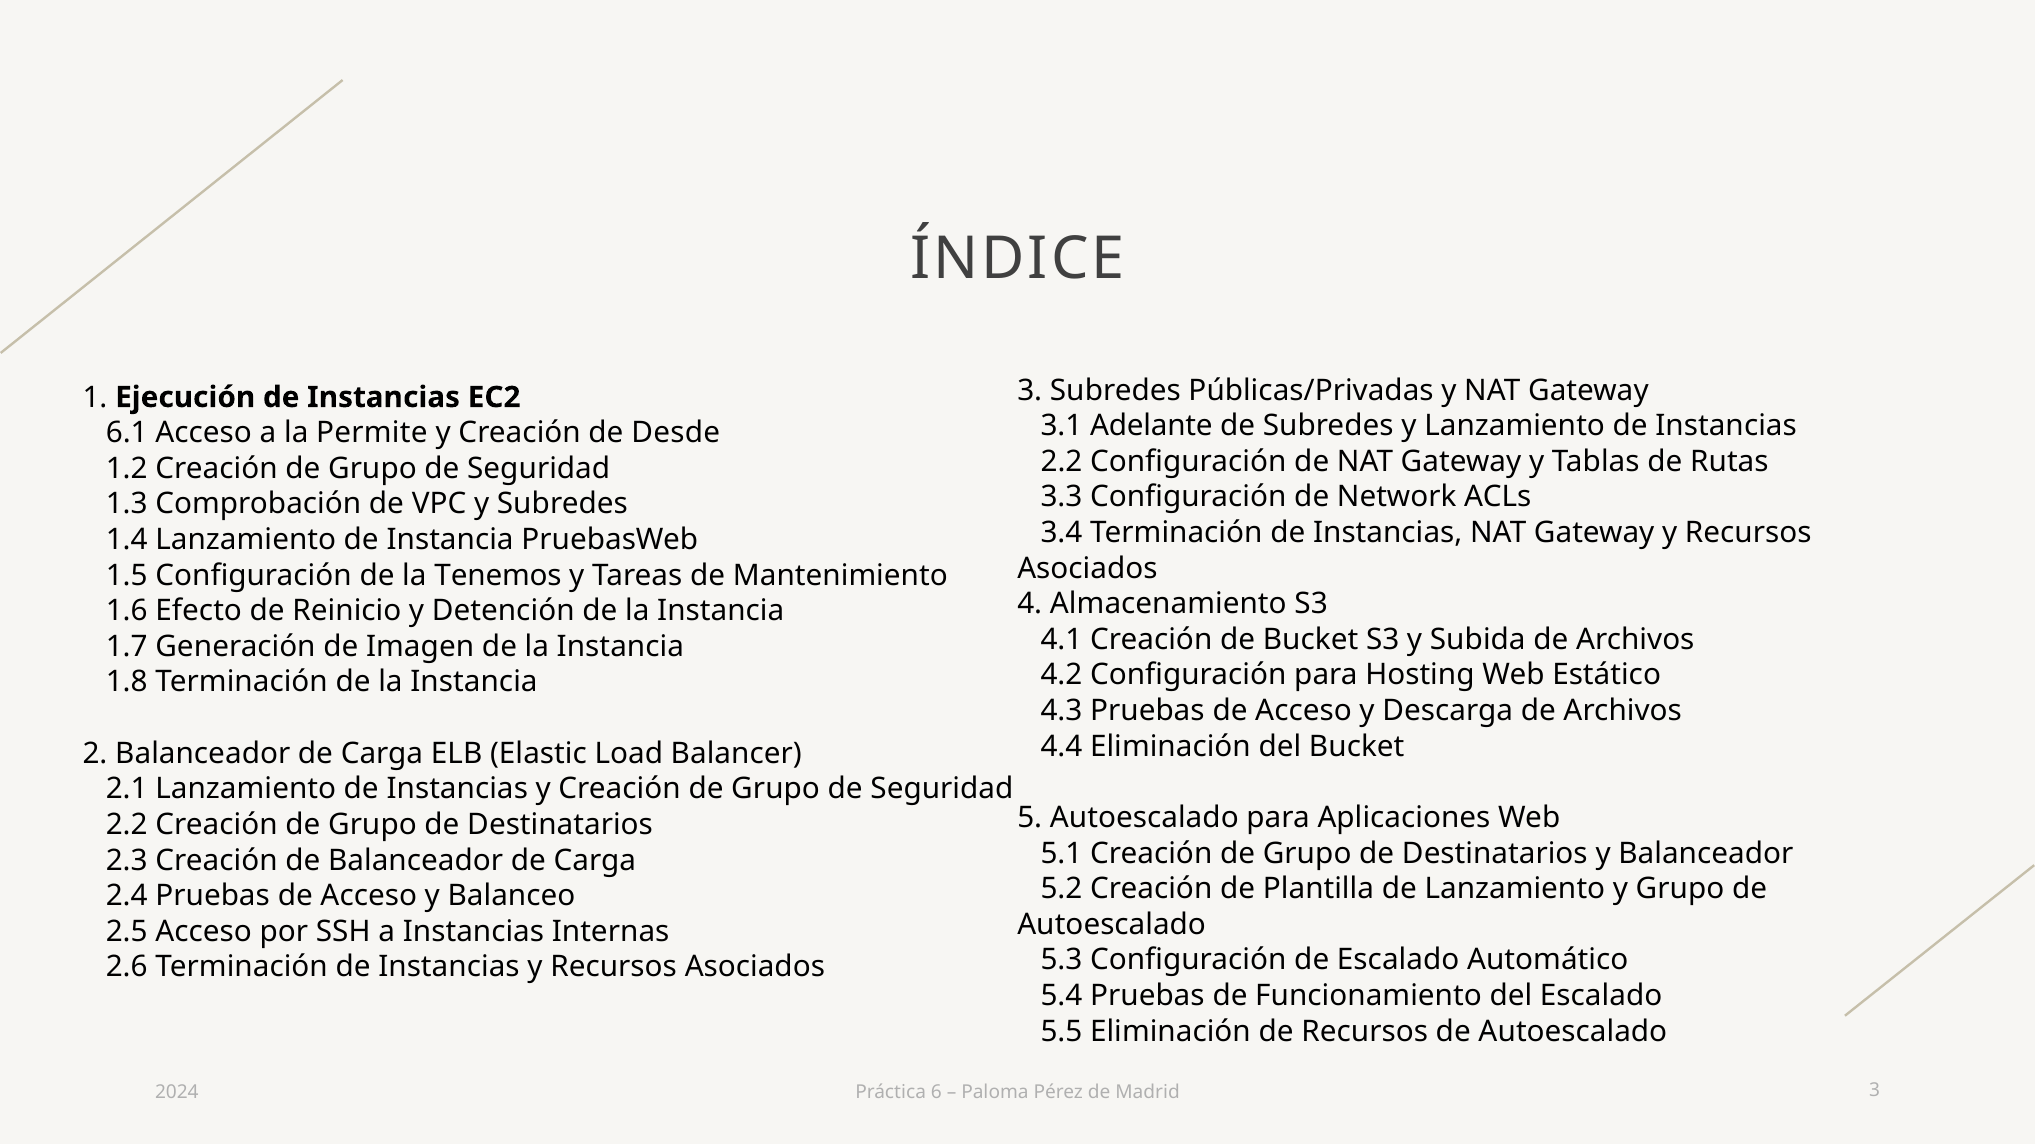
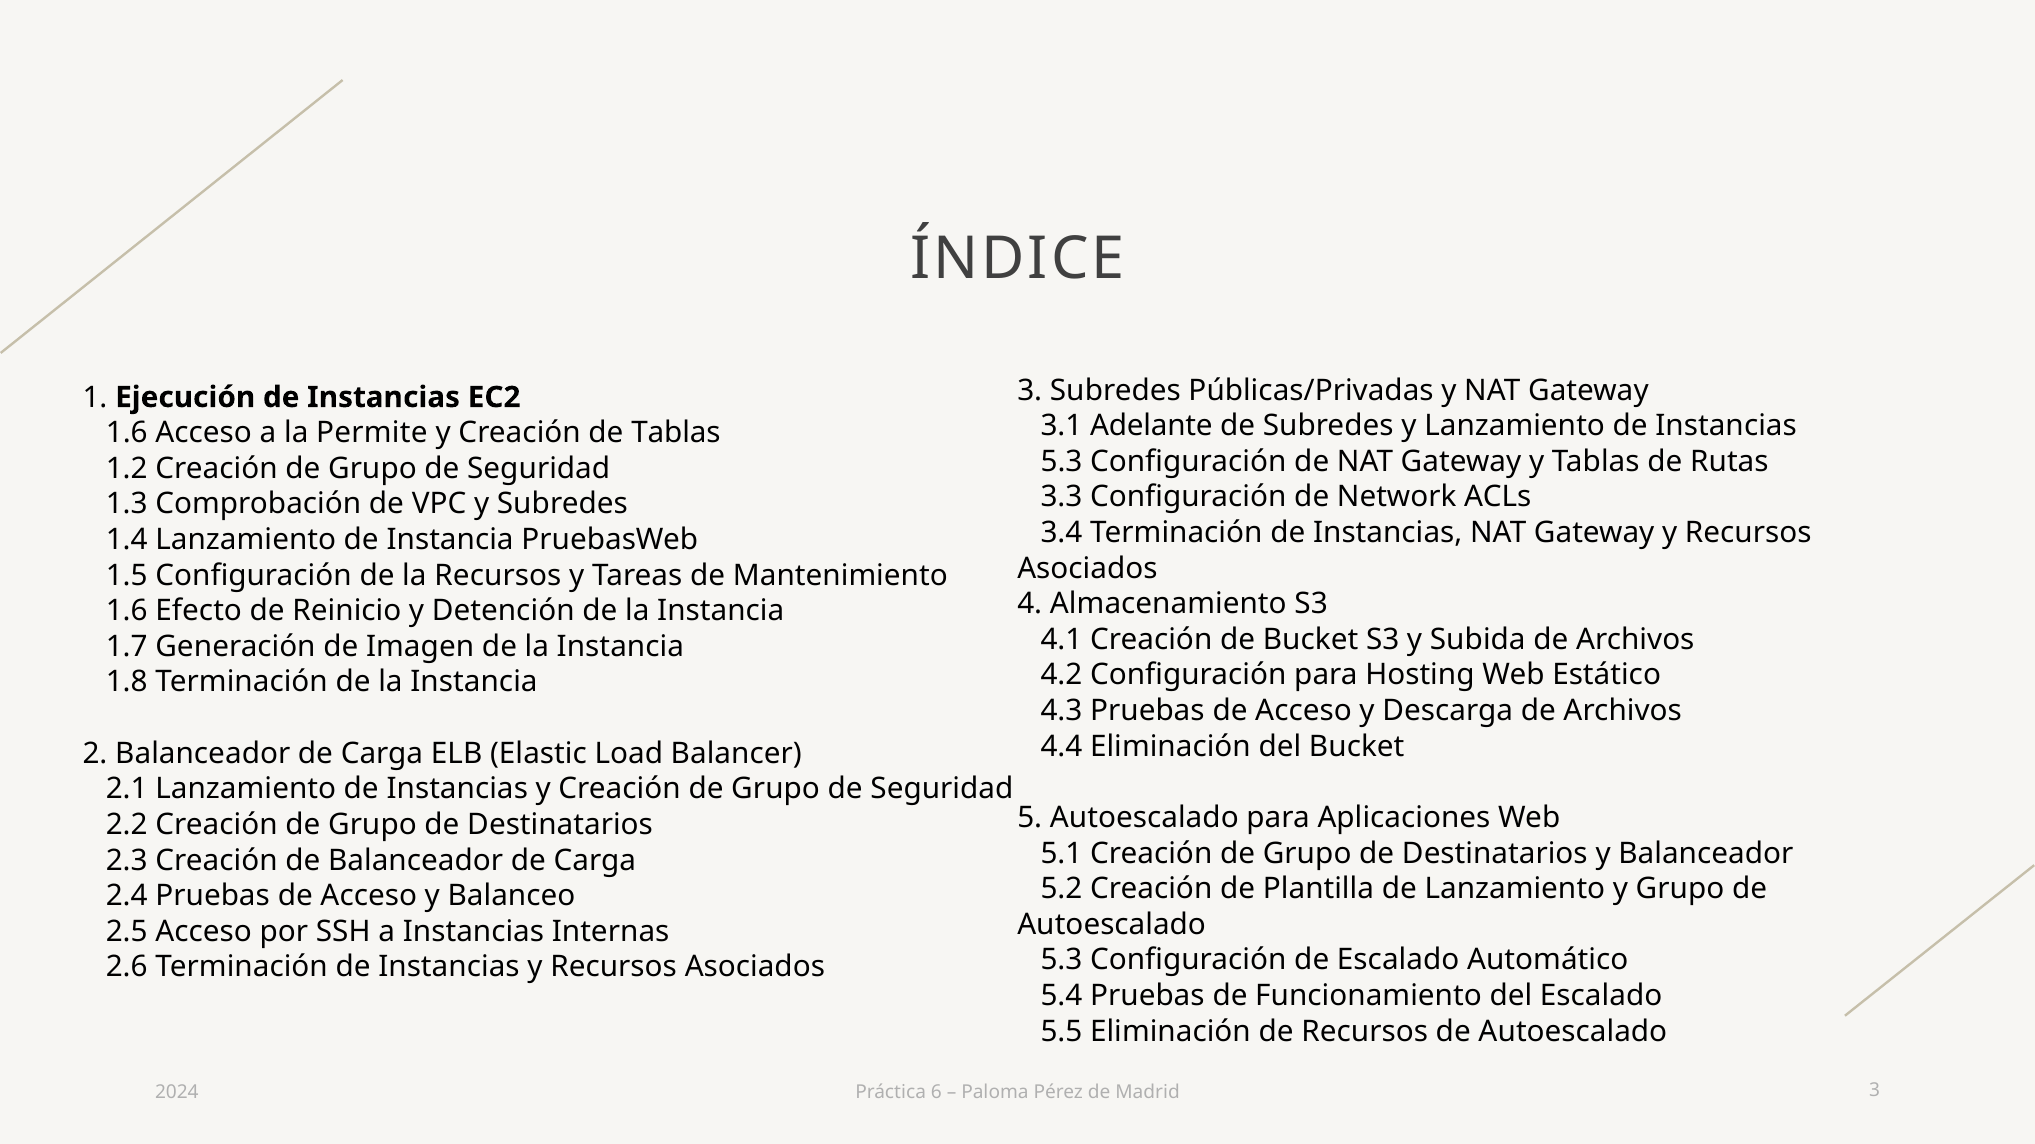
6.1 at (127, 433): 6.1 -> 1.6
de Desde: Desde -> Tablas
2.2 at (1061, 462): 2.2 -> 5.3
la Tenemos: Tenemos -> Recursos
